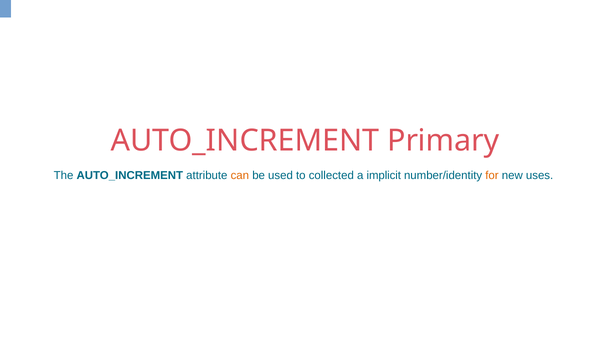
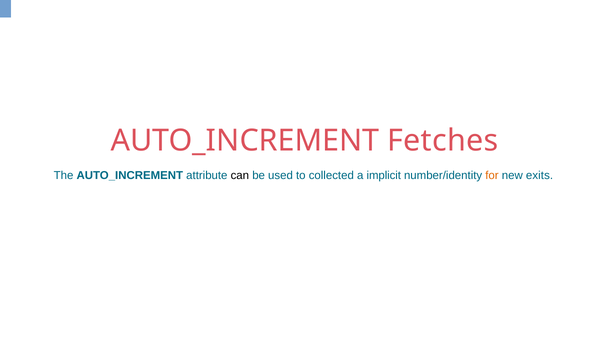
Primary: Primary -> Fetches
can colour: orange -> black
uses: uses -> exits
